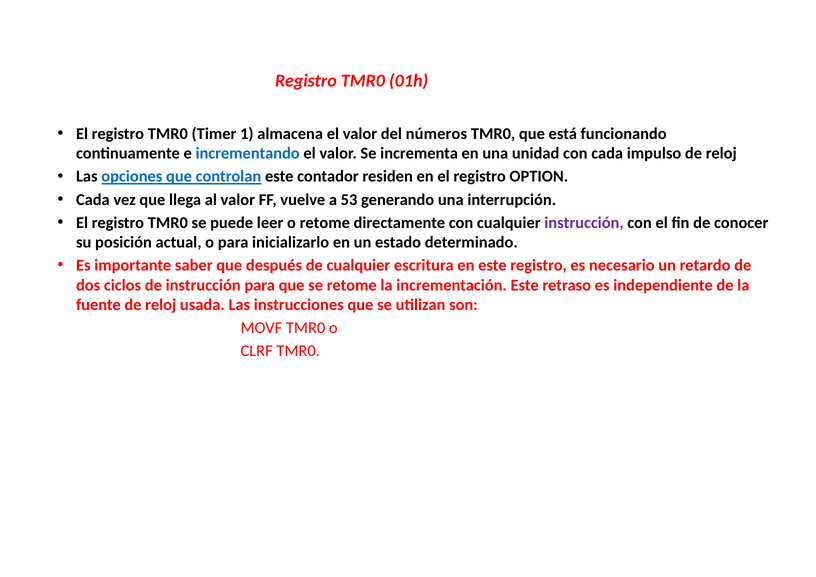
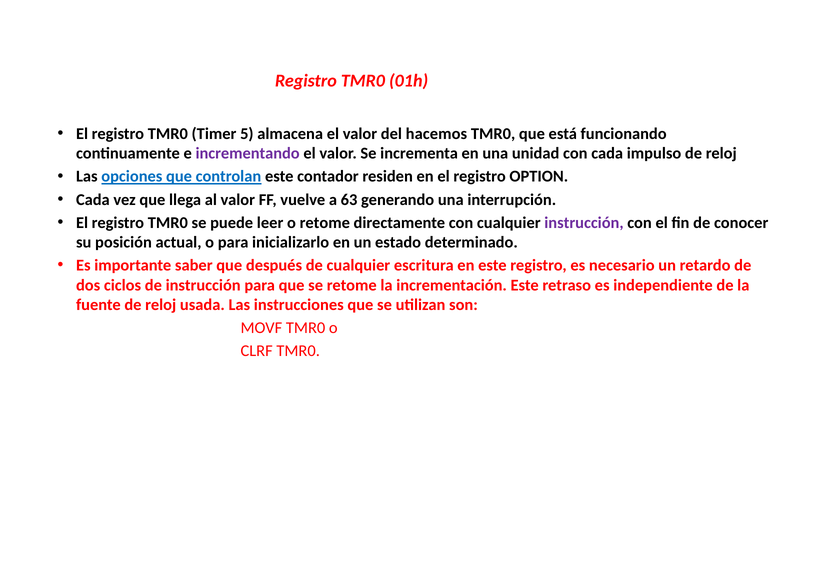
1: 1 -> 5
números: números -> hacemos
incrementando colour: blue -> purple
53: 53 -> 63
